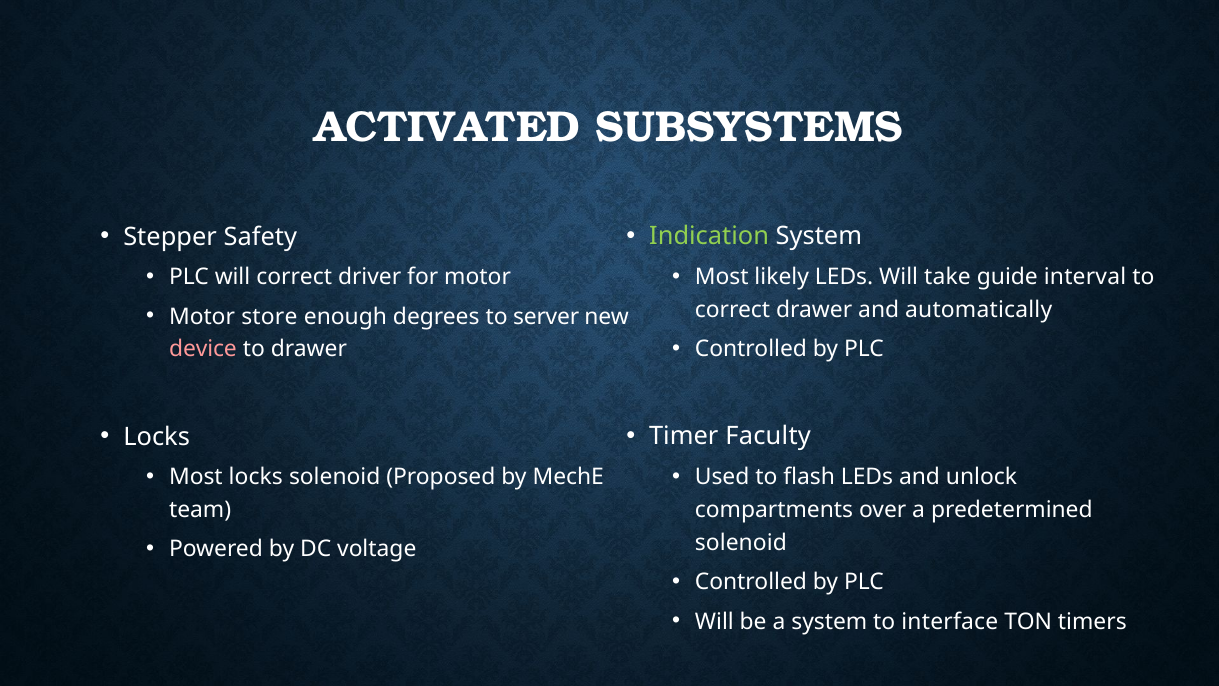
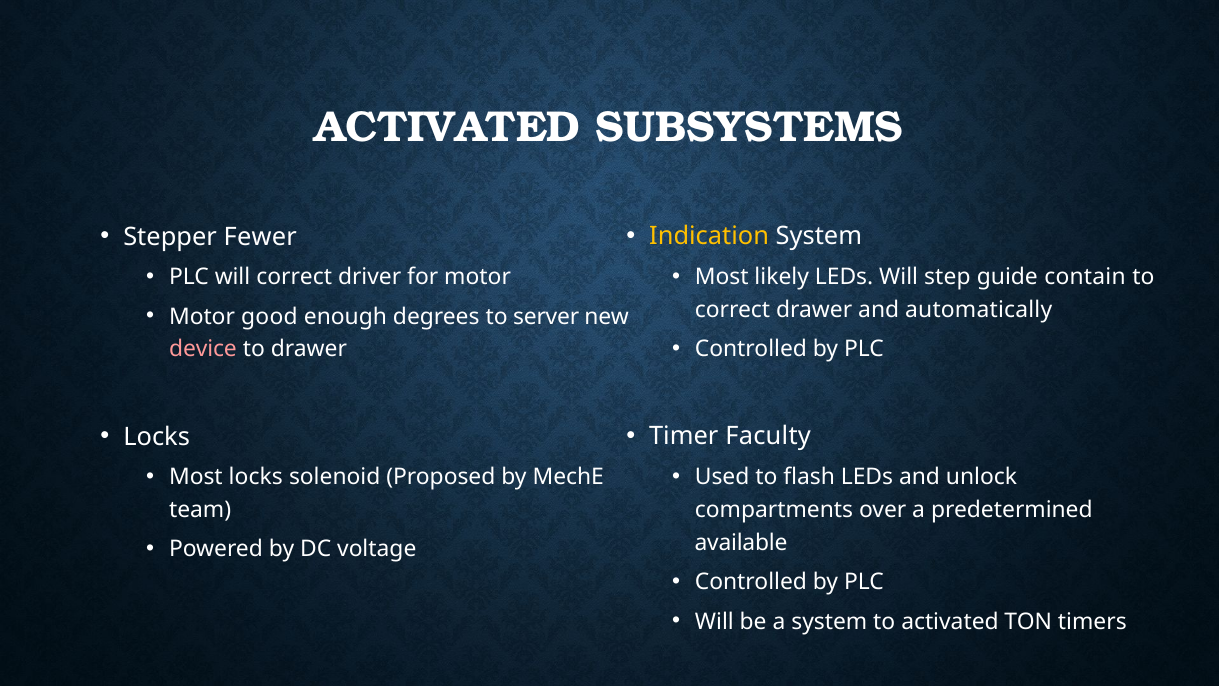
Safety: Safety -> Fewer
Indication colour: light green -> yellow
take: take -> step
interval: interval -> contain
store: store -> good
solenoid at (741, 543): solenoid -> available
to interface: interface -> activated
